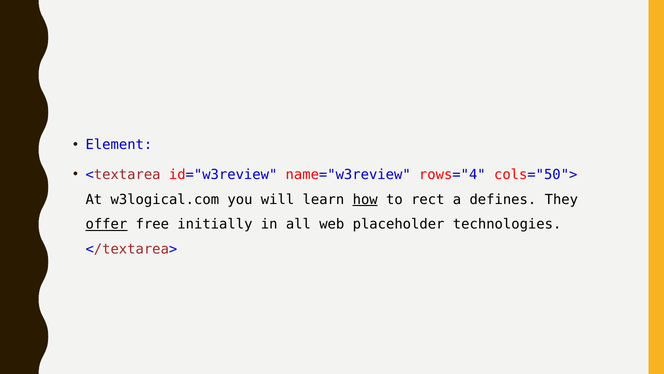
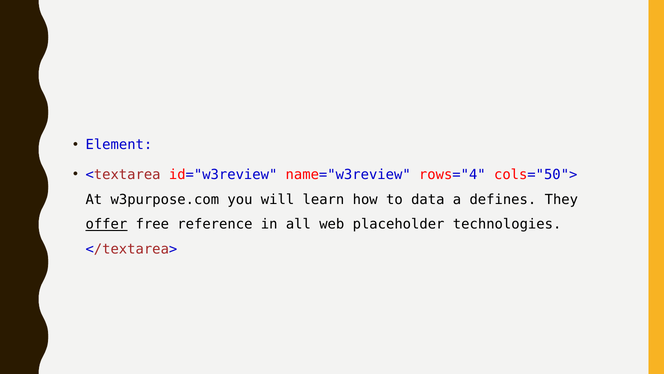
w3logical.com: w3logical.com -> w3purpose.com
how underline: present -> none
rect: rect -> data
initially: initially -> reference
